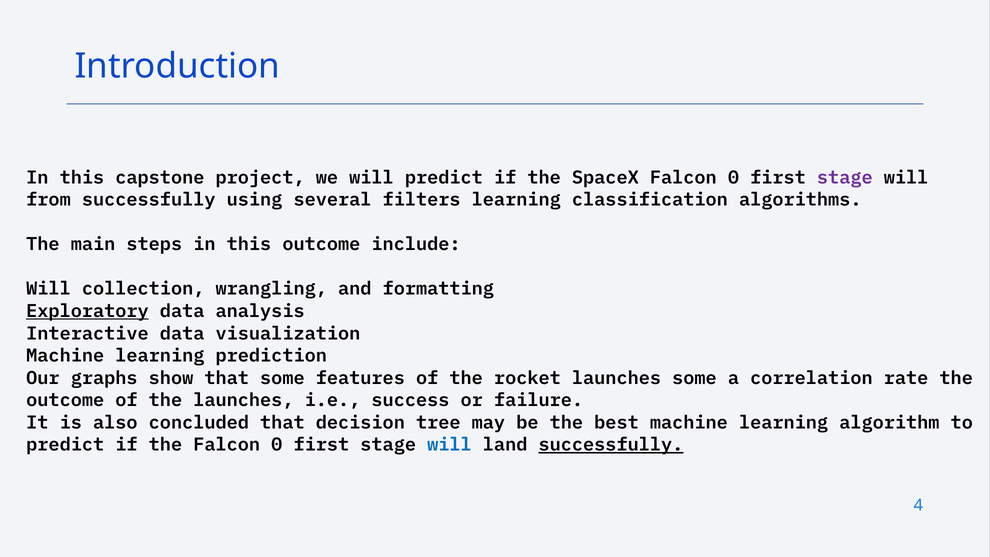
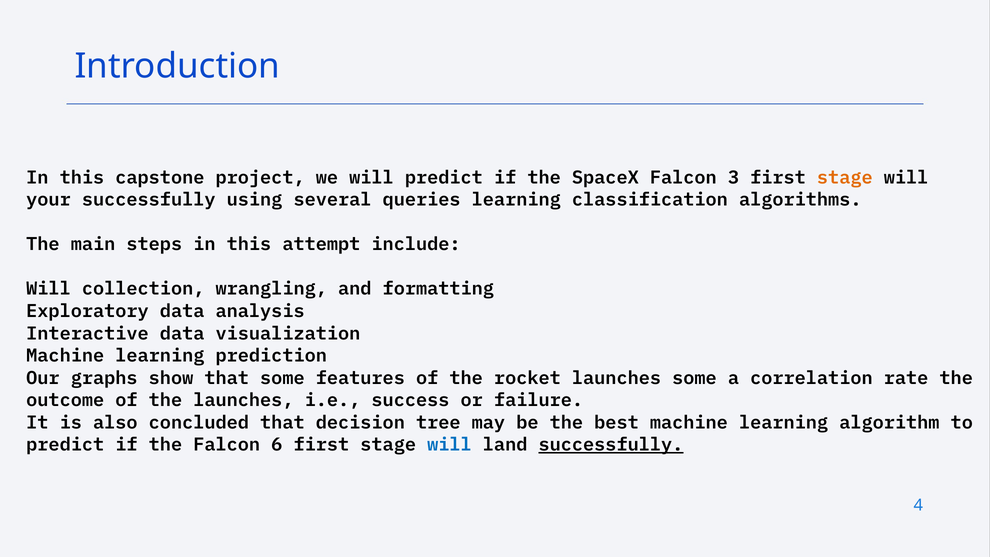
SpaceX Falcon 0: 0 -> 3
stage at (845, 177) colour: purple -> orange
from: from -> your
filters: filters -> queries
this outcome: outcome -> attempt
Exploratory underline: present -> none
the Falcon 0: 0 -> 6
